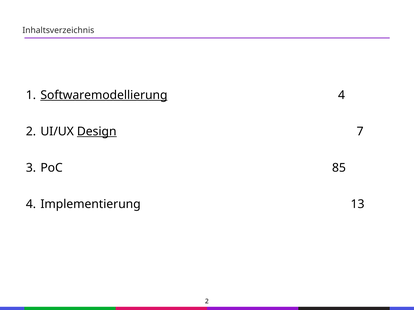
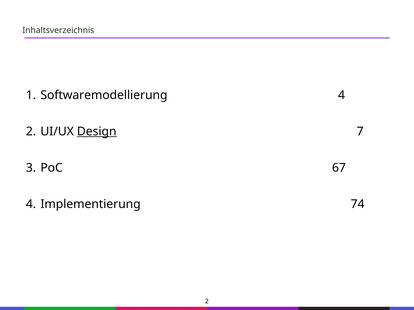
Softwaremodellierung underline: present -> none
85: 85 -> 67
13: 13 -> 74
